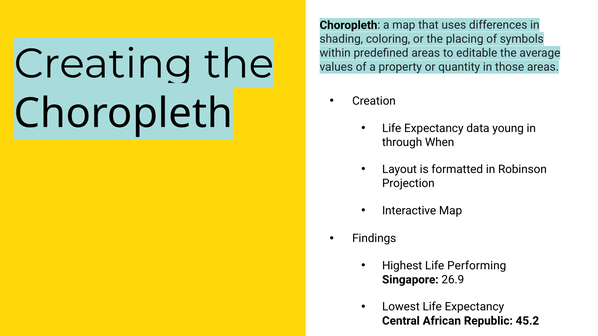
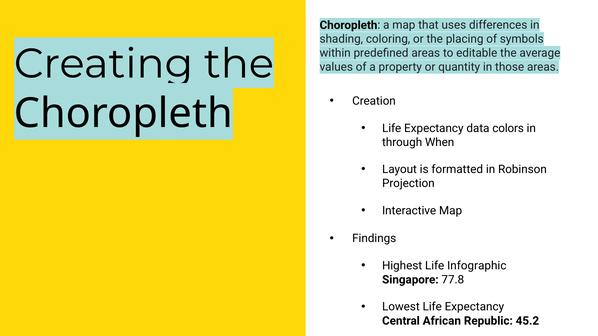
young: young -> colors
Performing: Performing -> Infographic
26.9: 26.9 -> 77.8
